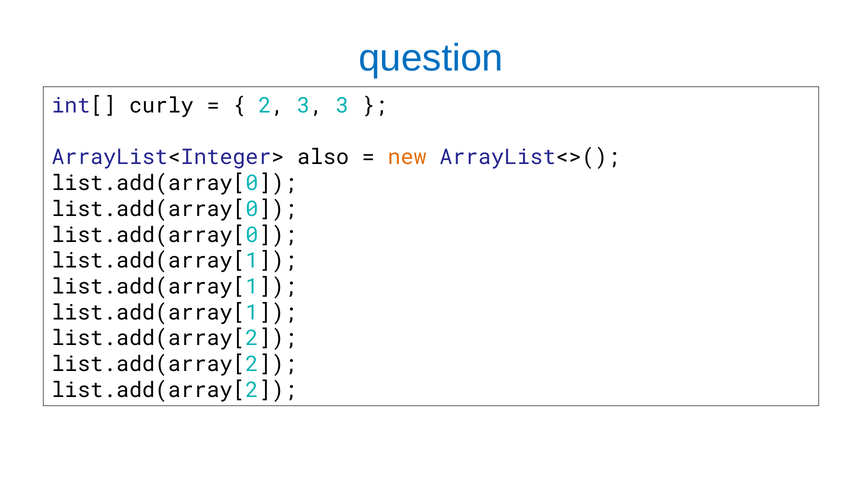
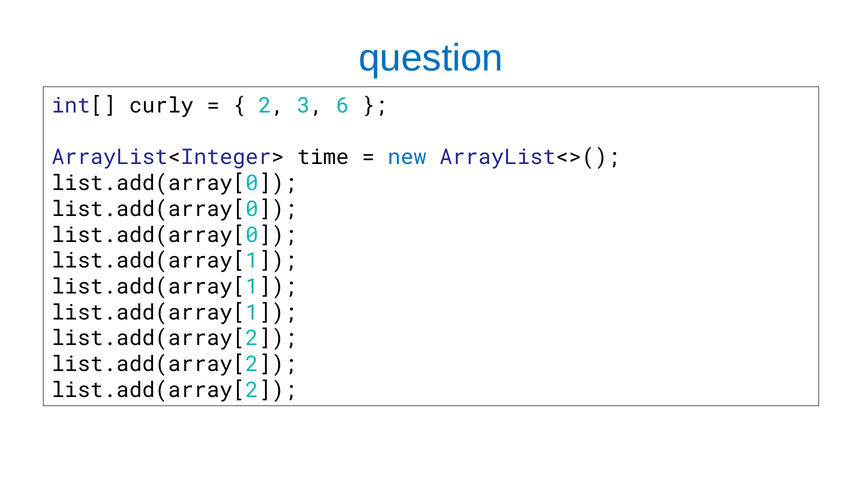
3 3: 3 -> 6
also: also -> time
new colour: orange -> blue
